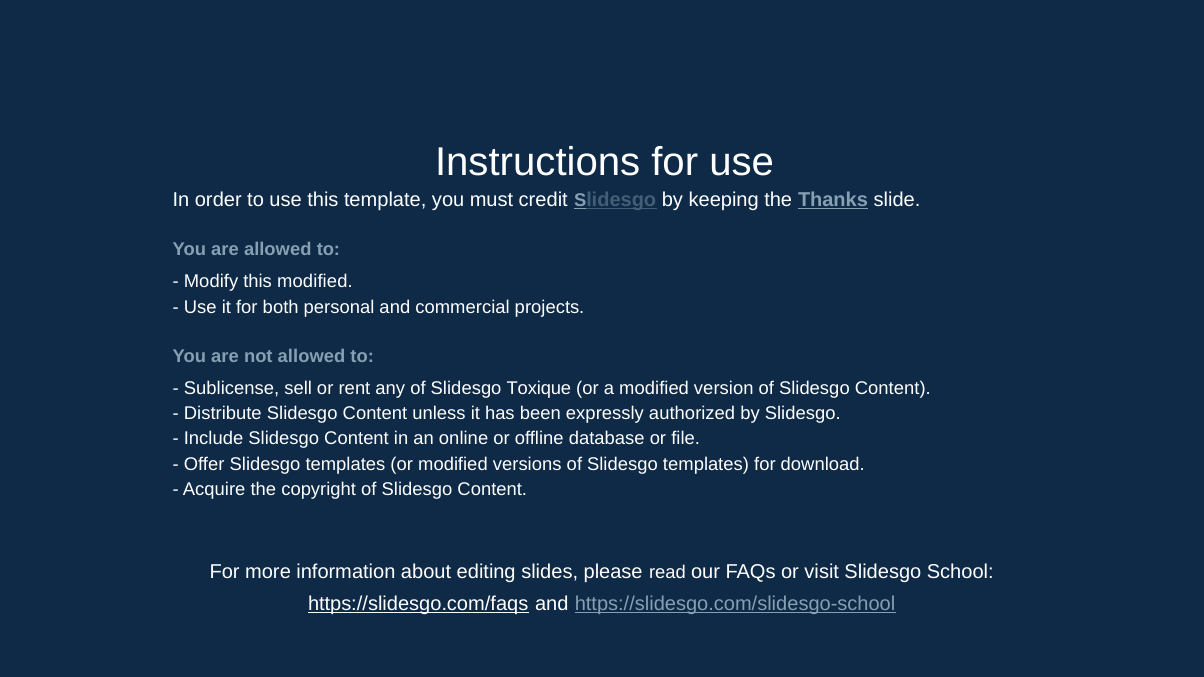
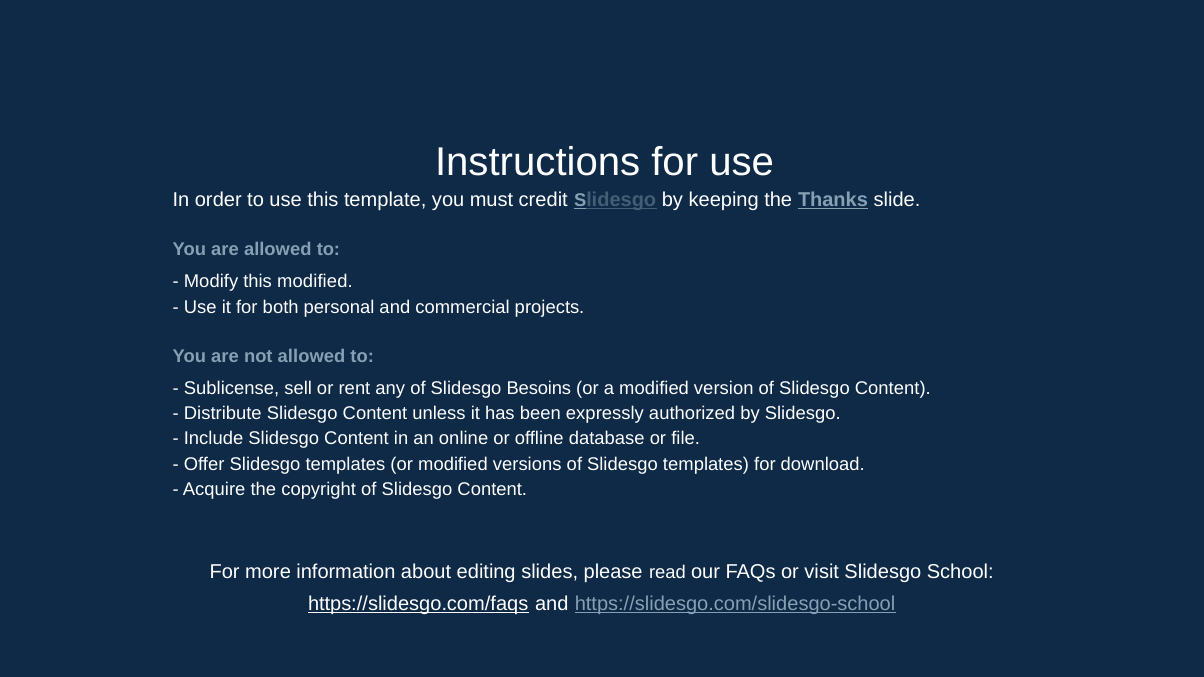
Toxique: Toxique -> Besoins
